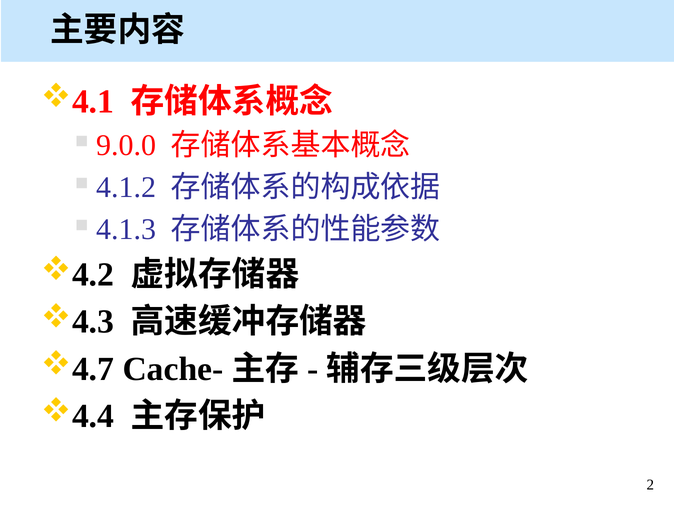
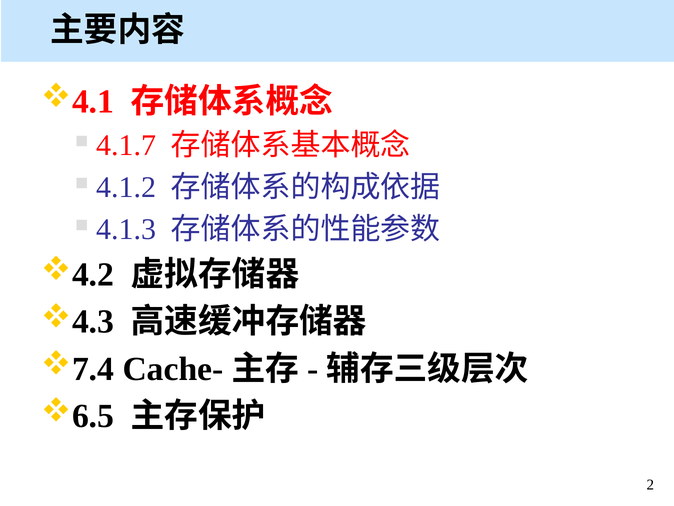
9.0.0: 9.0.0 -> 4.1.7
4.7: 4.7 -> 7.4
4.4: 4.4 -> 6.5
